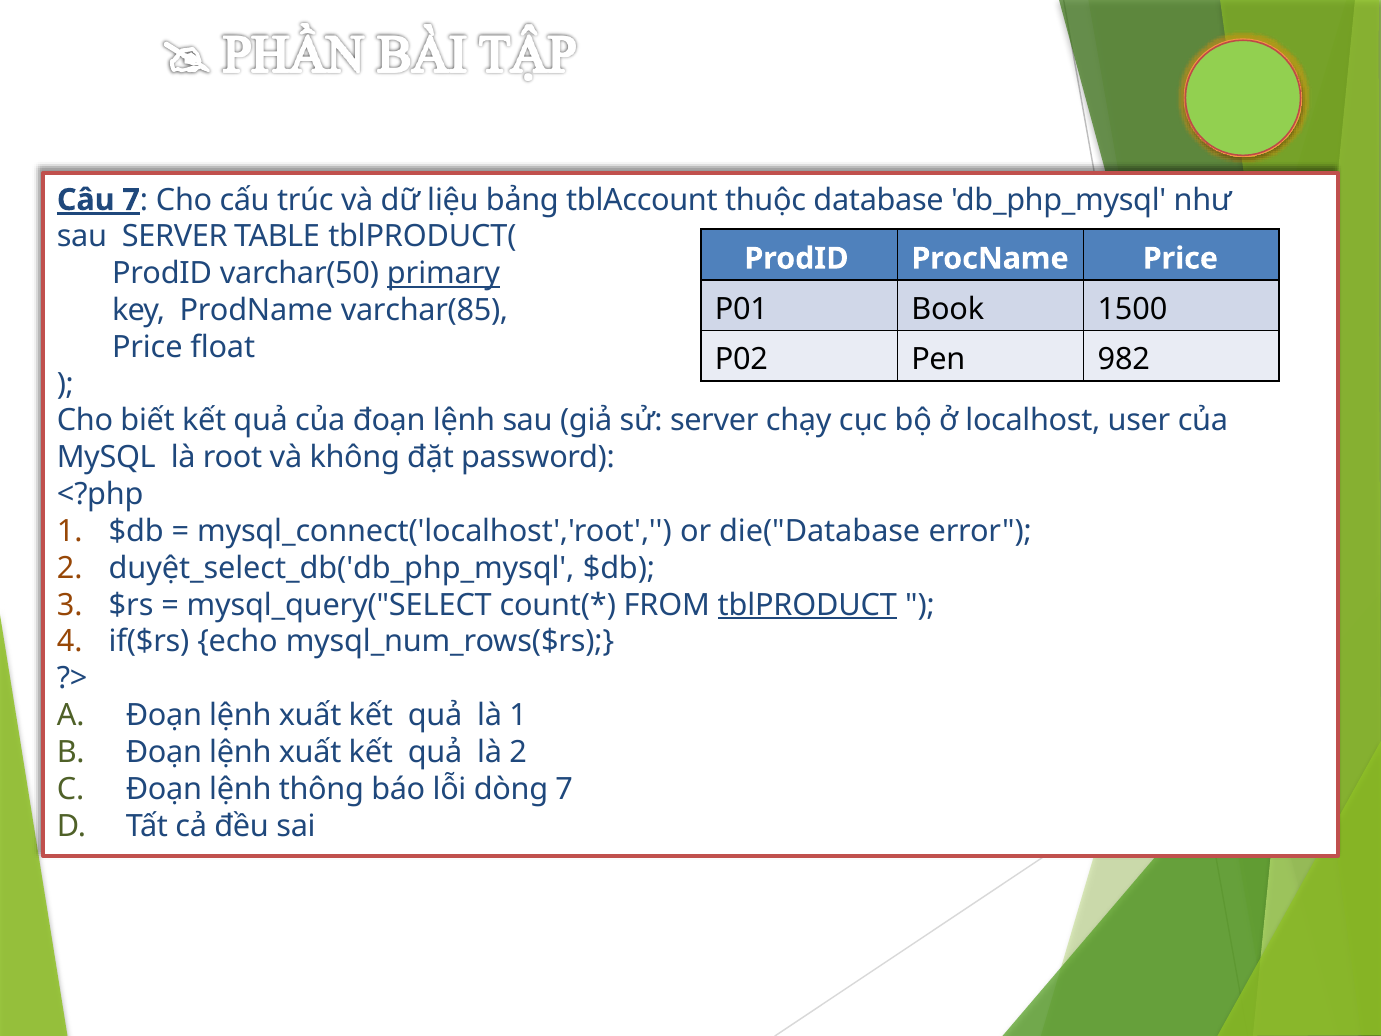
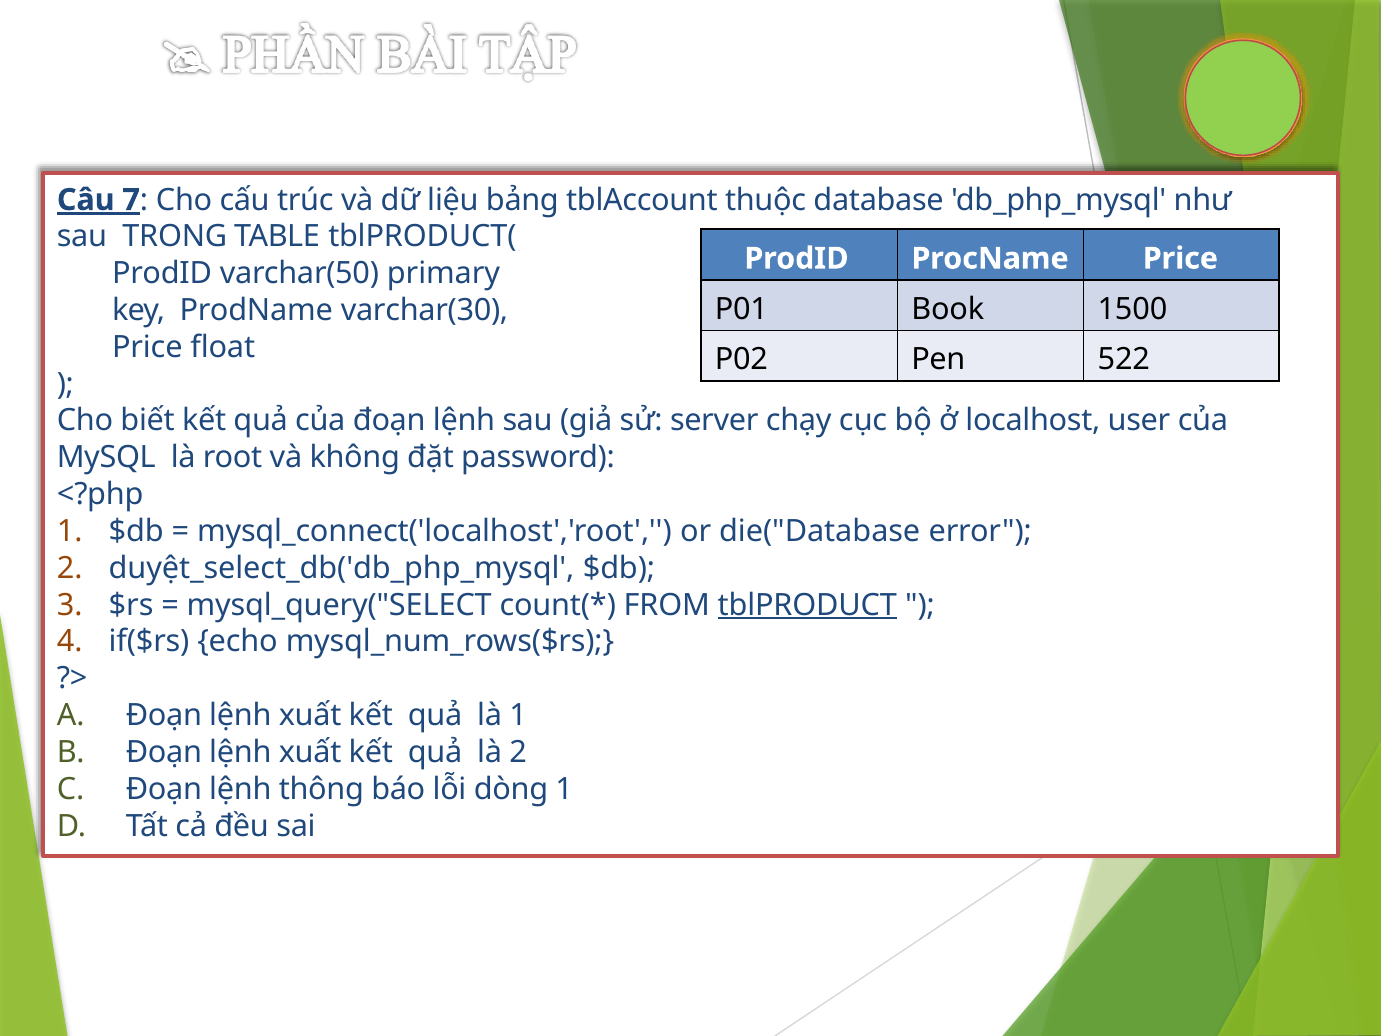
sau SERVER: SERVER -> TRONG
primary underline: present -> none
varchar(85: varchar(85 -> varchar(30
982: 982 -> 522
dòng 7: 7 -> 1
